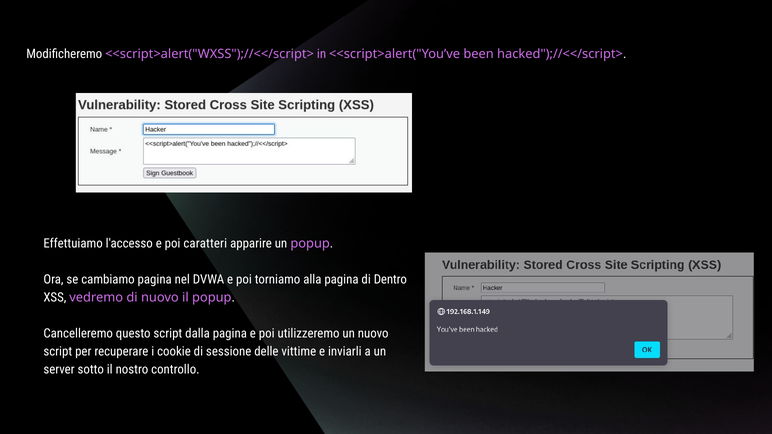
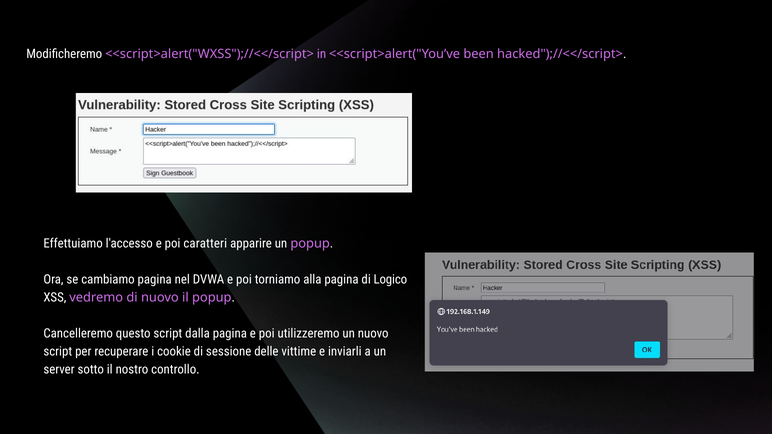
Dentro: Dentro -> Logico
